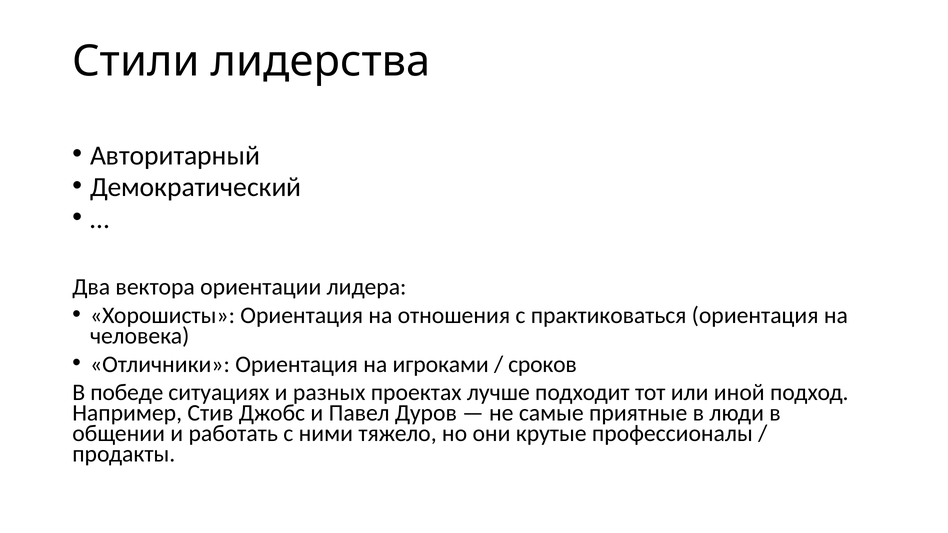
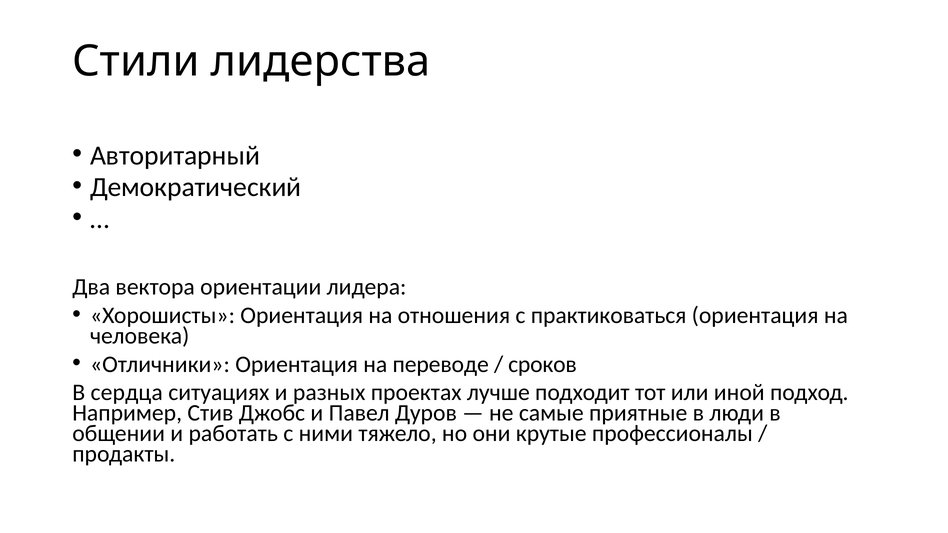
игроками: игроками -> переводе
победе: победе -> сердца
